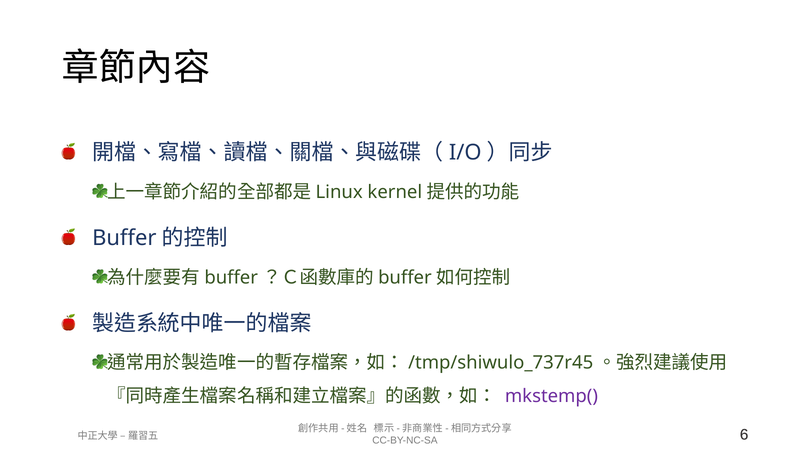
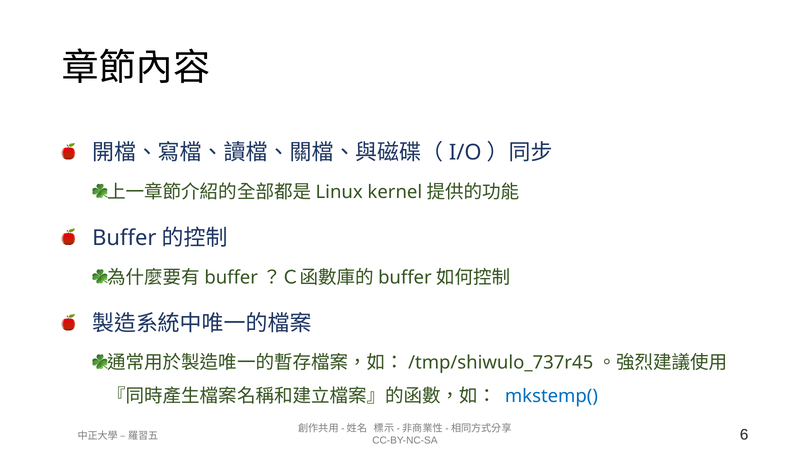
mkstemp( colour: purple -> blue
